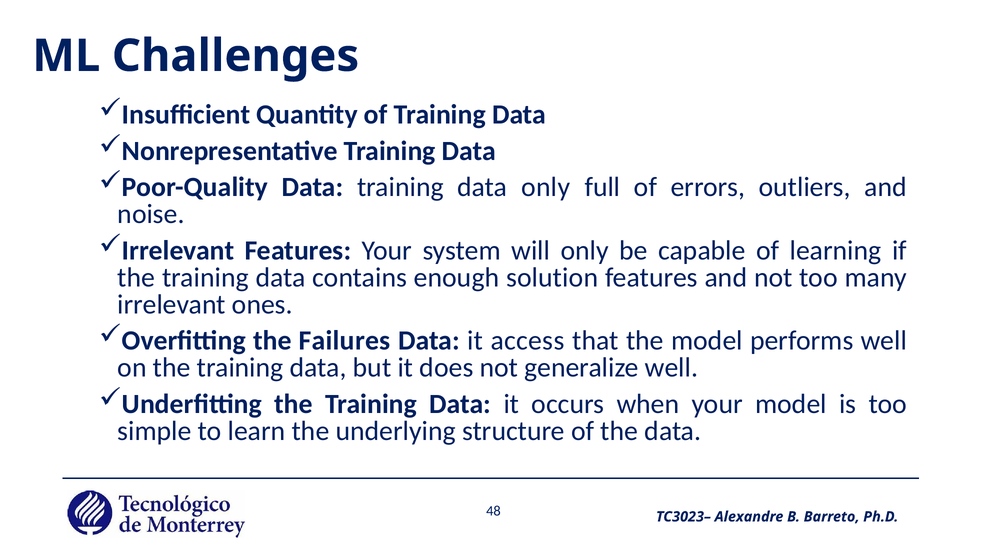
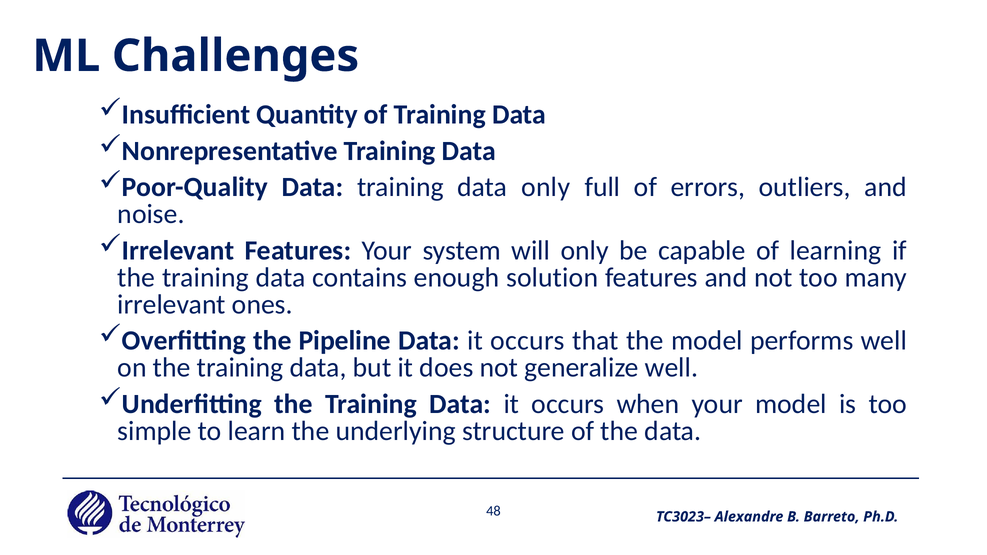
Failures: Failures -> Pipeline
access at (528, 341): access -> occurs
